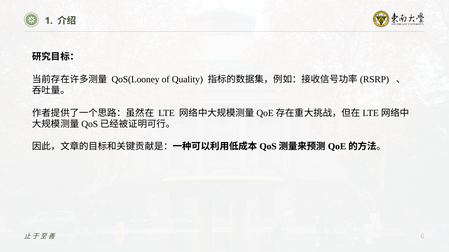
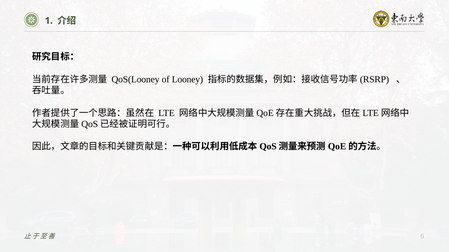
Quality: Quality -> Looney
